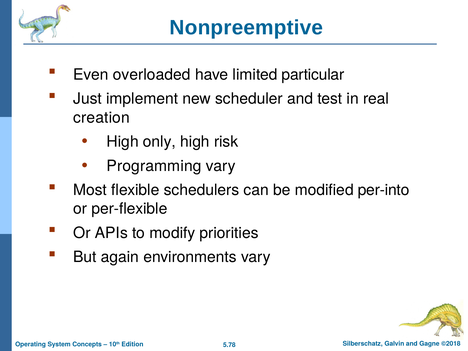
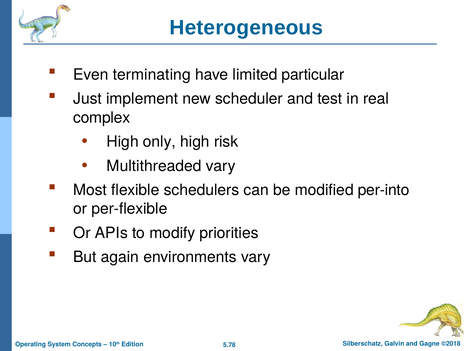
Nonpreemptive: Nonpreemptive -> Heterogeneous
overloaded: overloaded -> terminating
creation: creation -> complex
Programming: Programming -> Multithreaded
